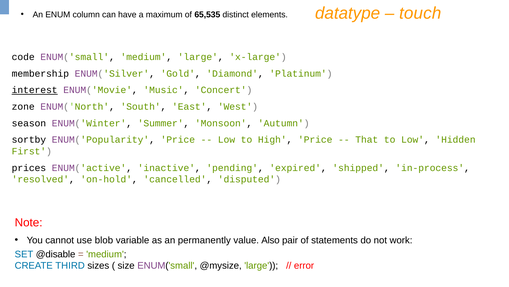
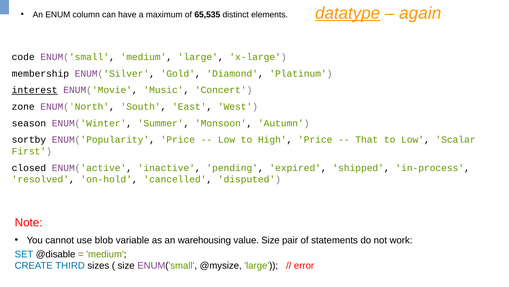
datatype underline: none -> present
touch: touch -> again
Hidden: Hidden -> Scalar
prices: prices -> closed
permanently: permanently -> warehousing
value Also: Also -> Size
